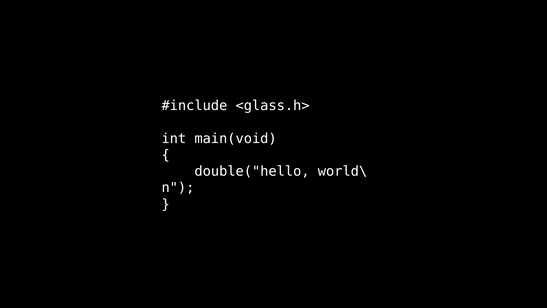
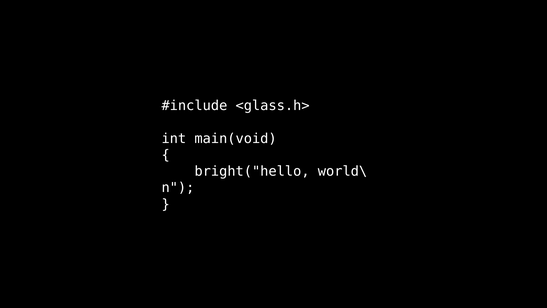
double("hello: double("hello -> bright("hello
